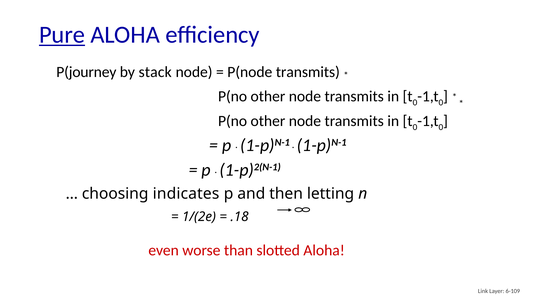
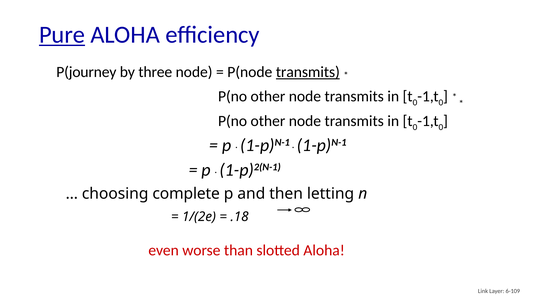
stack: stack -> three
transmits at (308, 72) underline: none -> present
indicates: indicates -> complete
